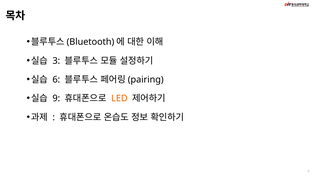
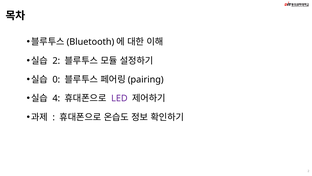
3 at (56, 61): 3 -> 2
6: 6 -> 0
9: 9 -> 4
LED colour: orange -> purple
